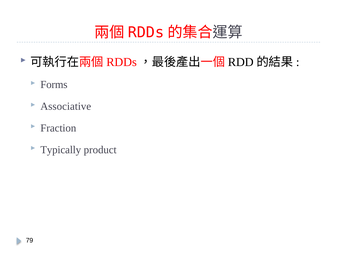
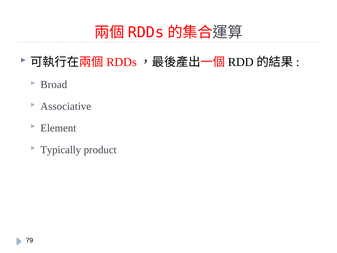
Forms: Forms -> Broad
Fraction: Fraction -> Element
